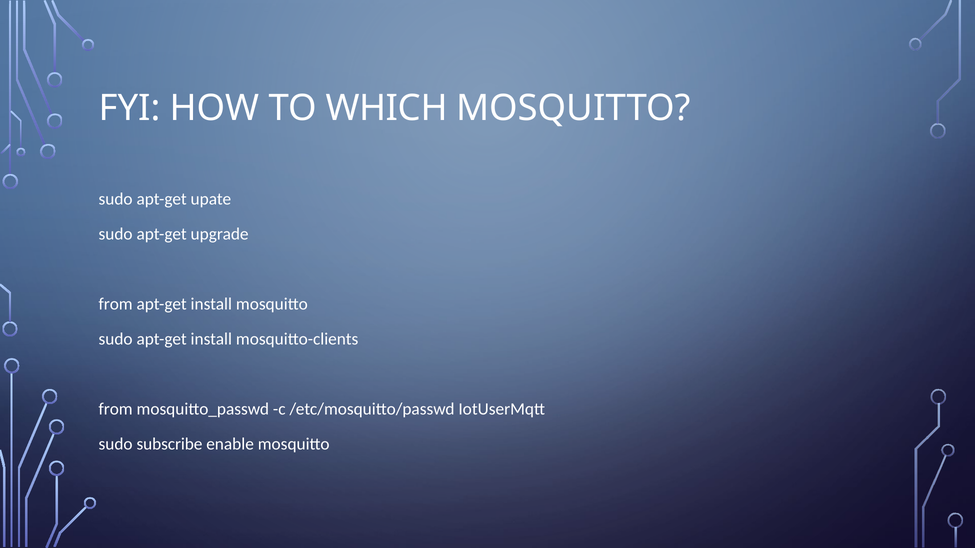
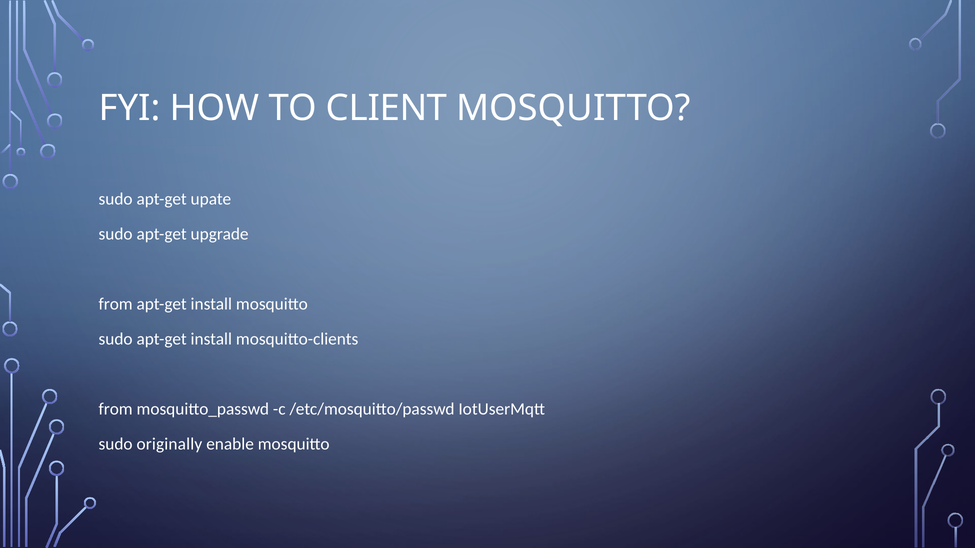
WHICH: WHICH -> CLIENT
subscribe: subscribe -> originally
